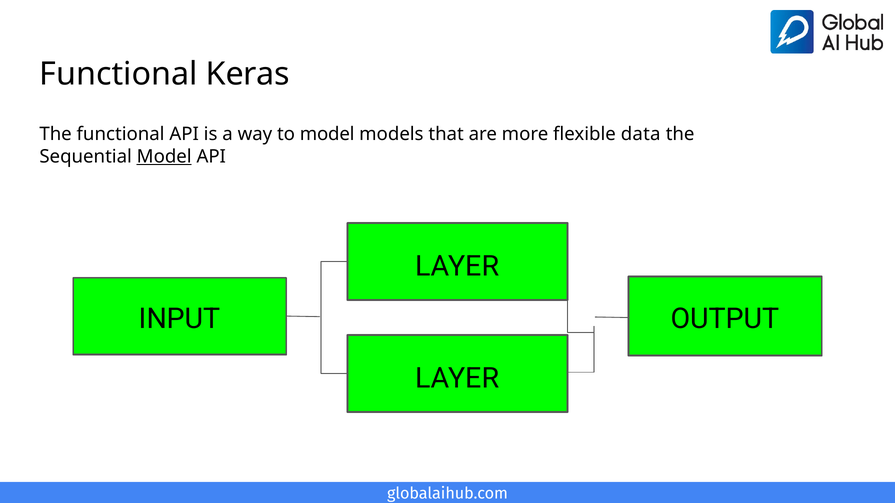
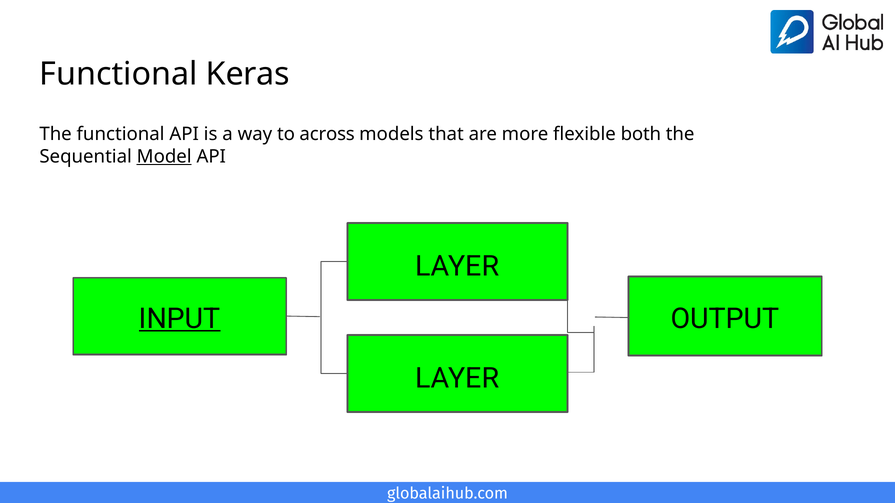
to model: model -> across
data: data -> both
INPUT underline: none -> present
